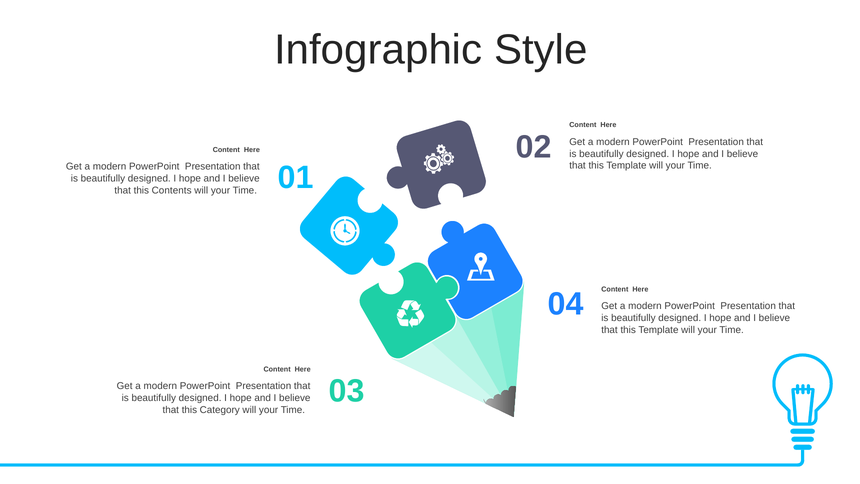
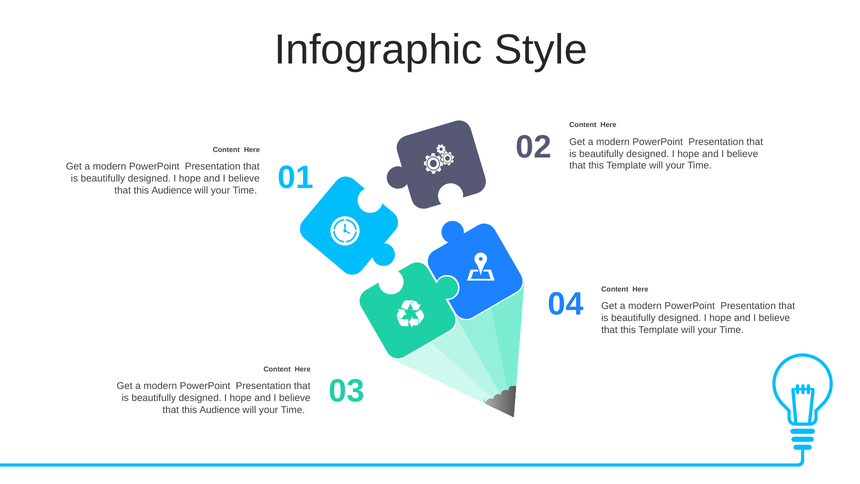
Contents at (172, 190): Contents -> Audience
Category at (220, 410): Category -> Audience
